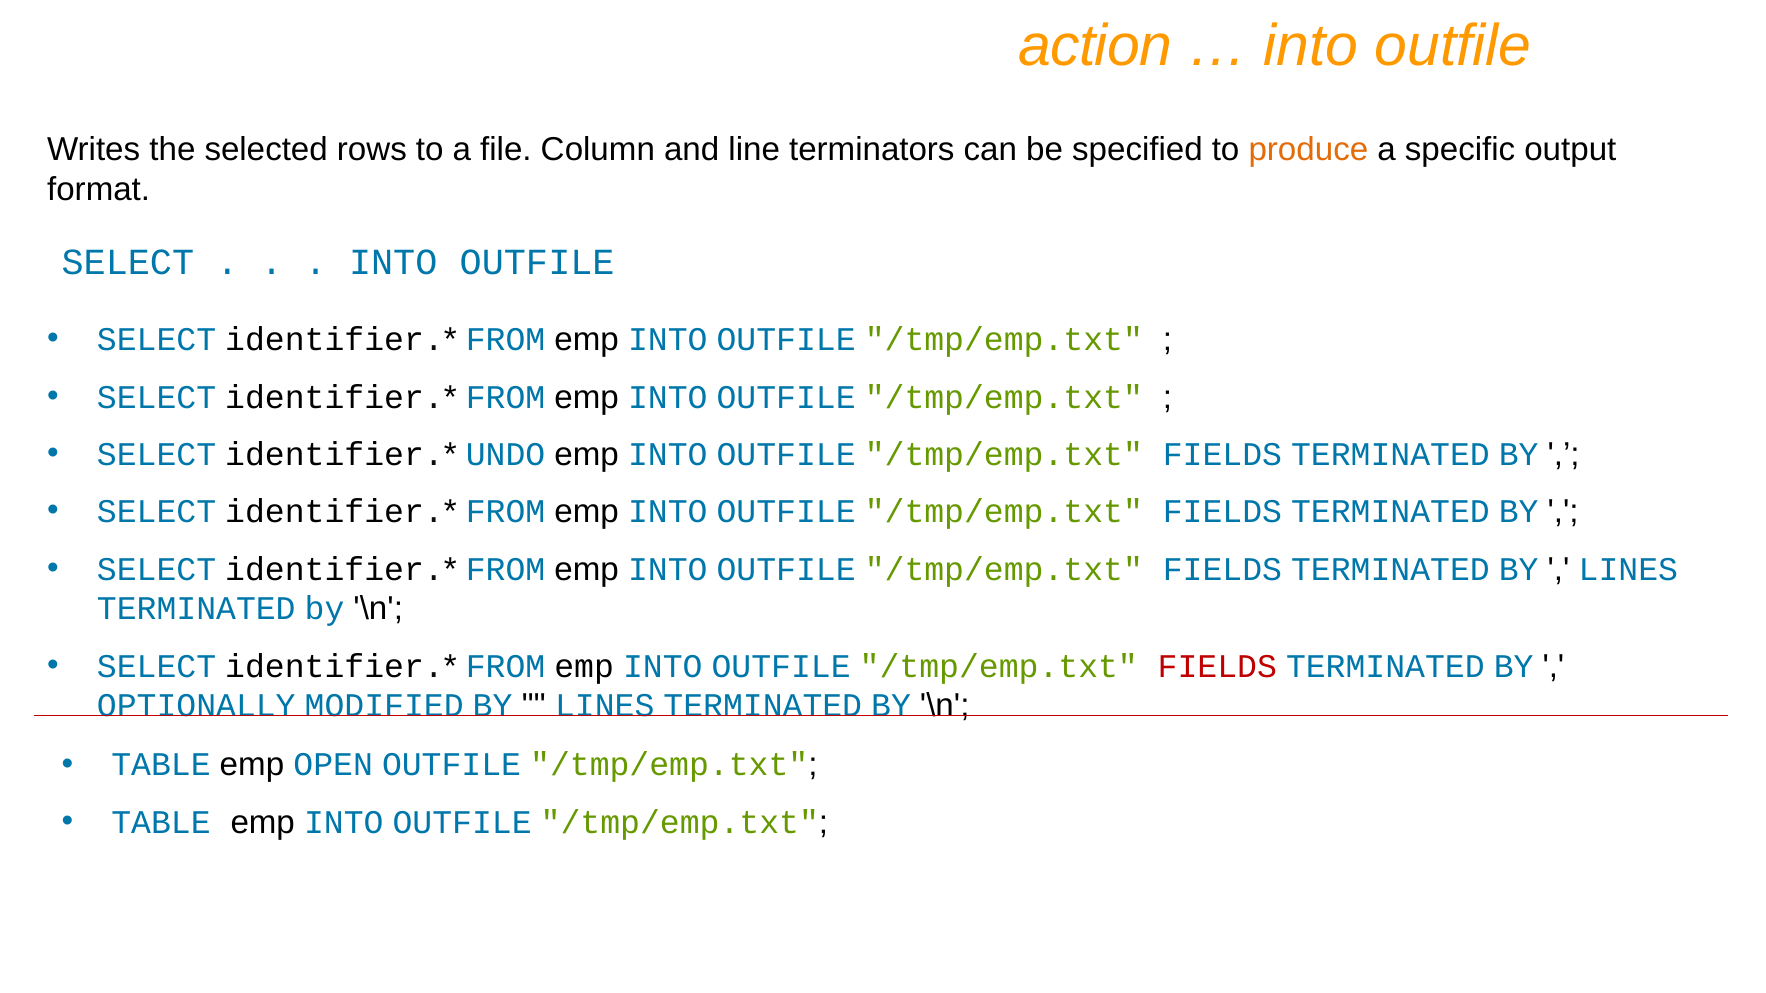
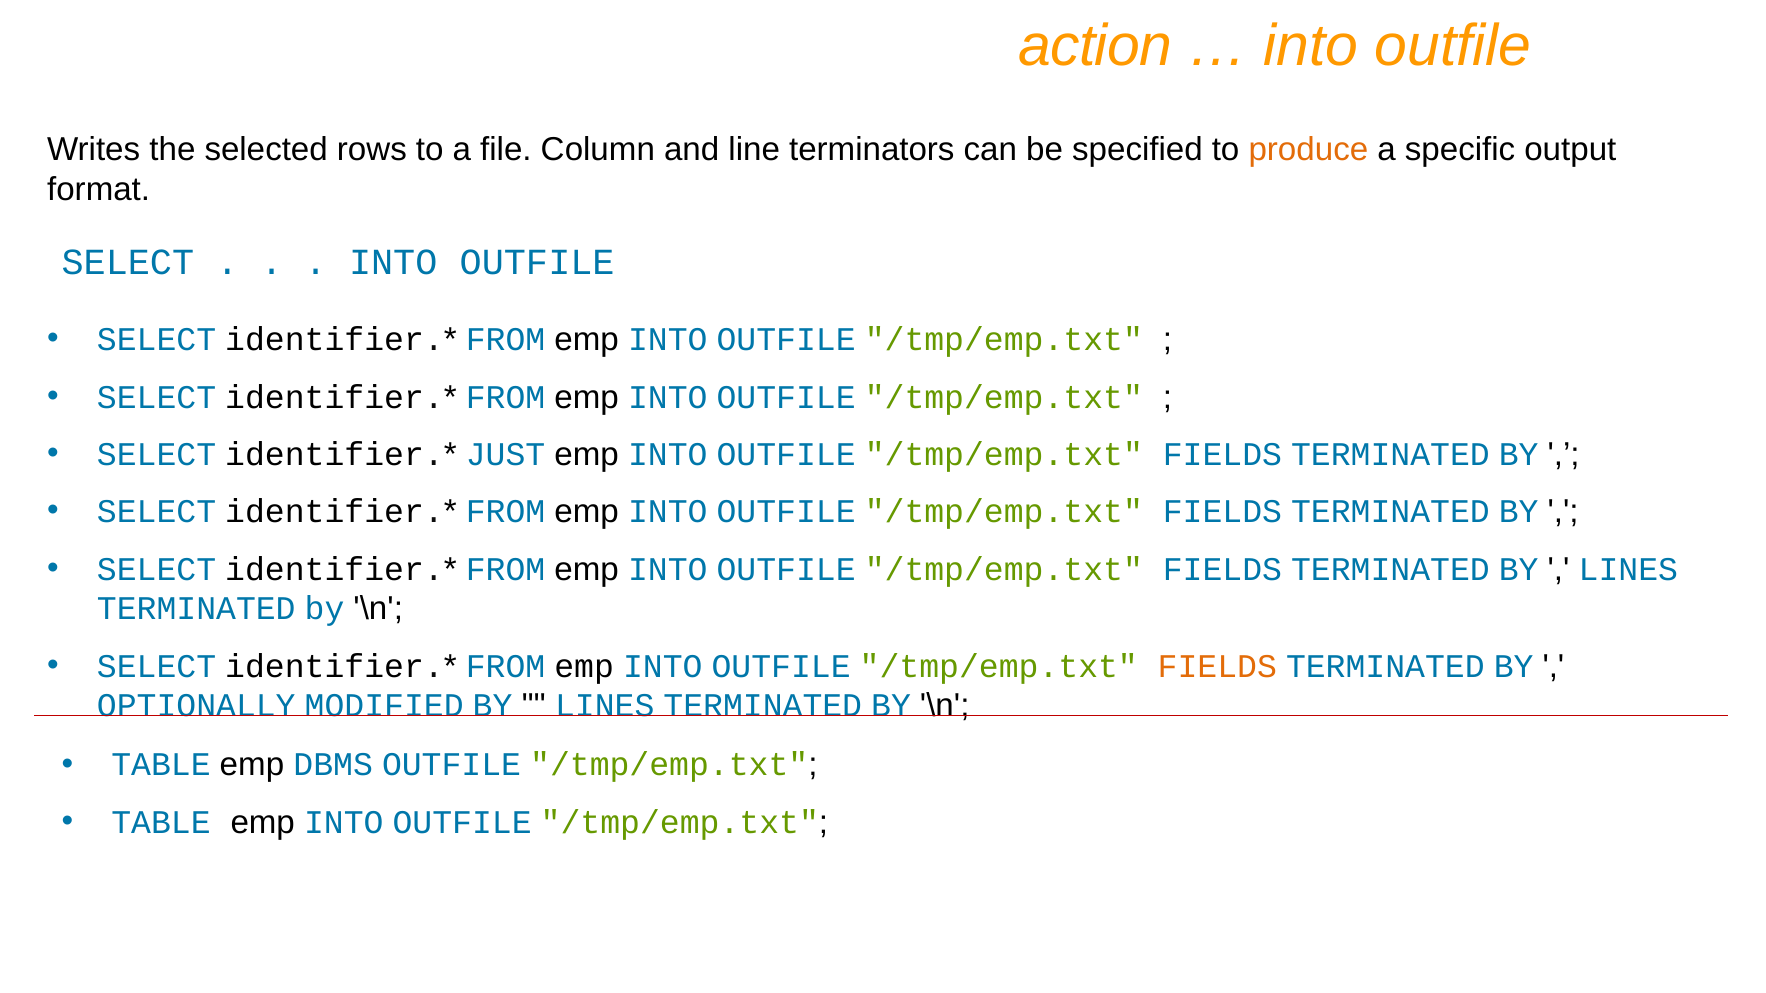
UNDO: UNDO -> JUST
FIELDS at (1217, 666) colour: red -> orange
OPEN: OPEN -> DBMS
